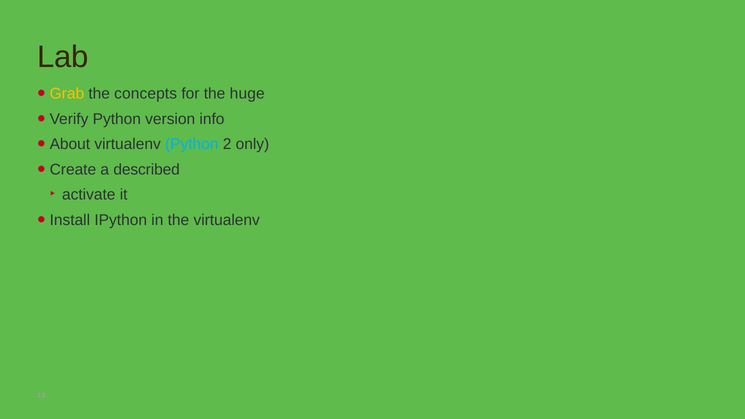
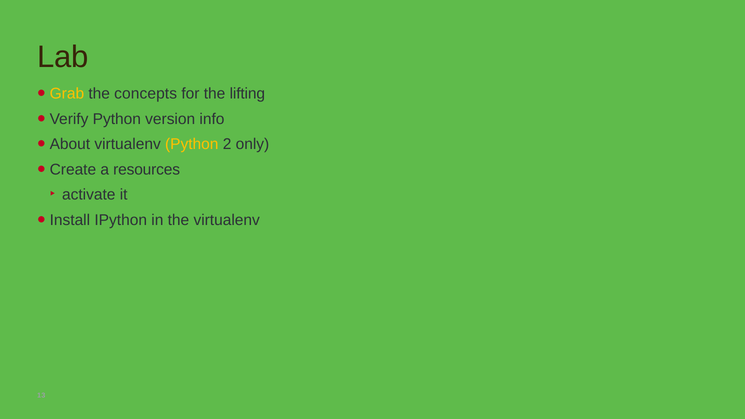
huge: huge -> lifting
Python at (192, 144) colour: light blue -> yellow
described: described -> resources
